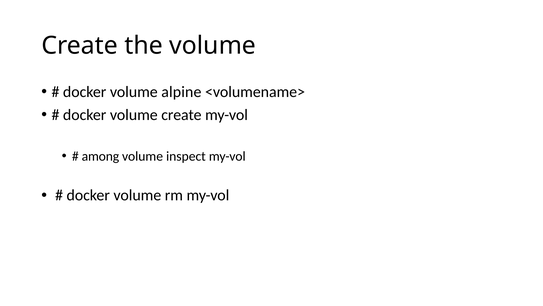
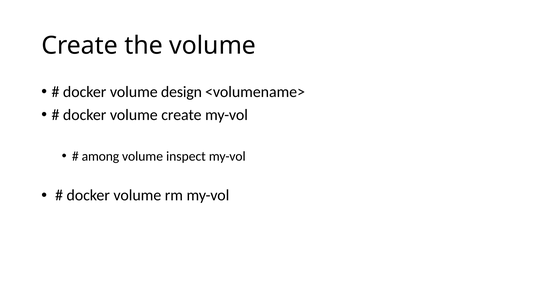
alpine: alpine -> design
